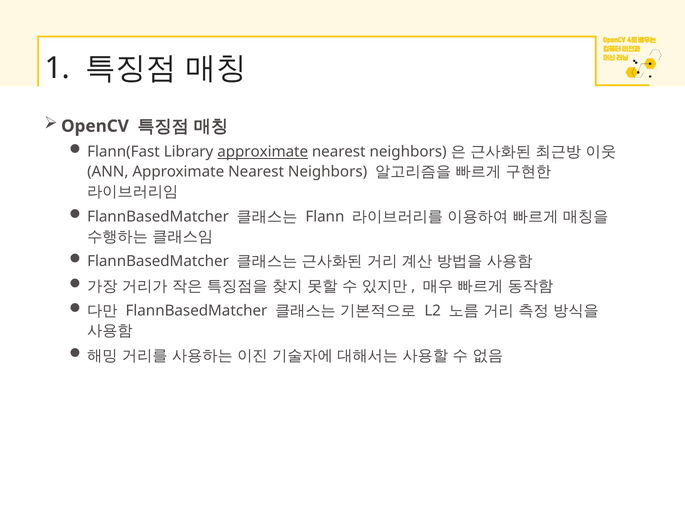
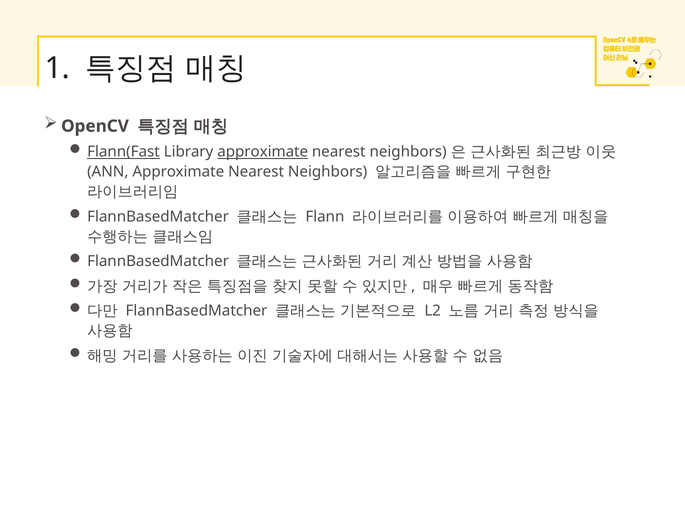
Flann(Fast underline: none -> present
